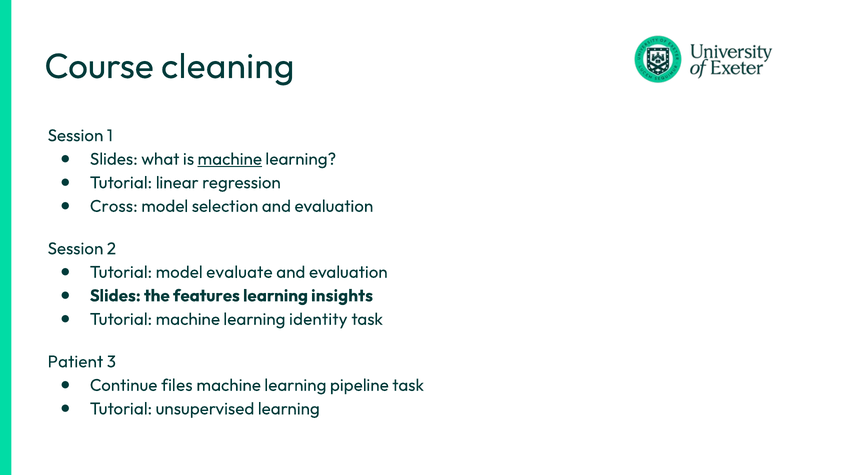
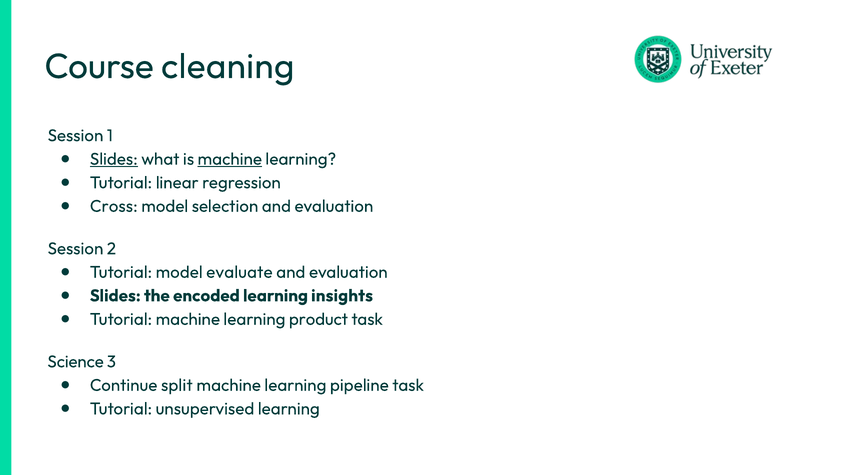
Slides at (114, 159) underline: none -> present
features: features -> encoded
identity: identity -> product
Patient: Patient -> Science
files: files -> split
